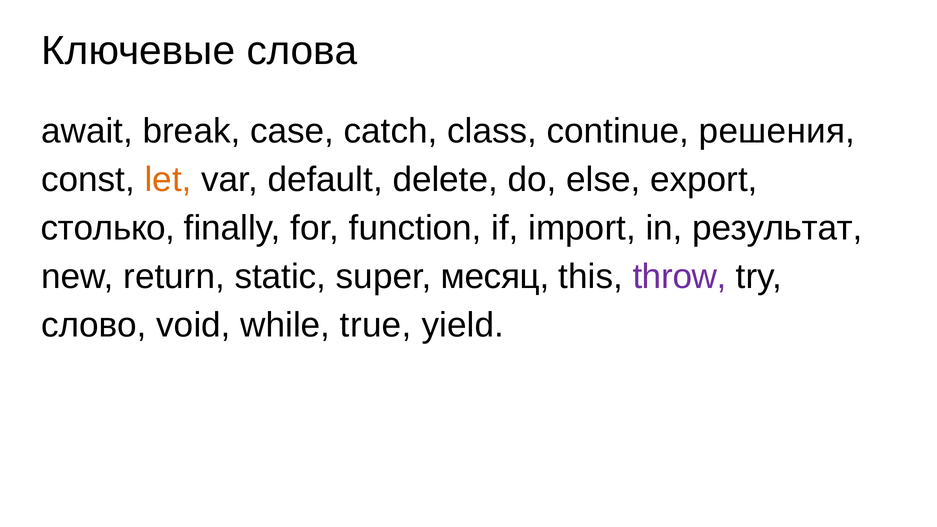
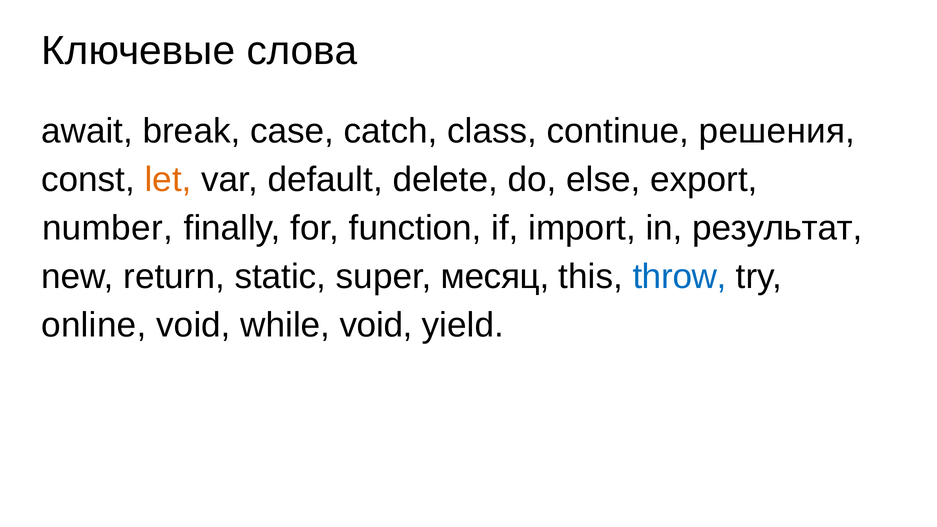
столько: столько -> number
throw colour: purple -> blue
слово: слово -> online
while true: true -> void
